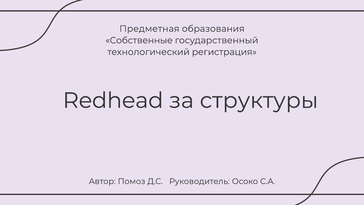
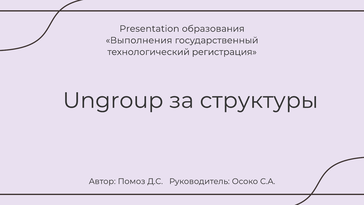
Предметная: Предметная -> Presentation
Собственные: Собственные -> Выполнения
Redhead: Redhead -> Ungroup
